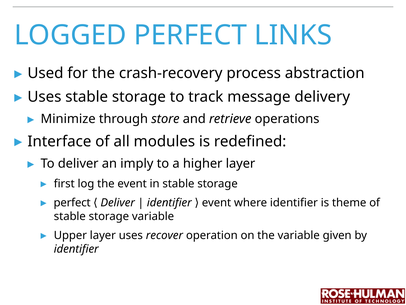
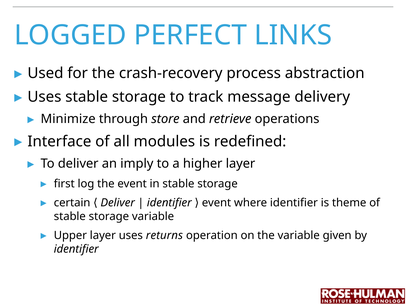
perfect at (72, 202): perfect -> certain
recover: recover -> returns
